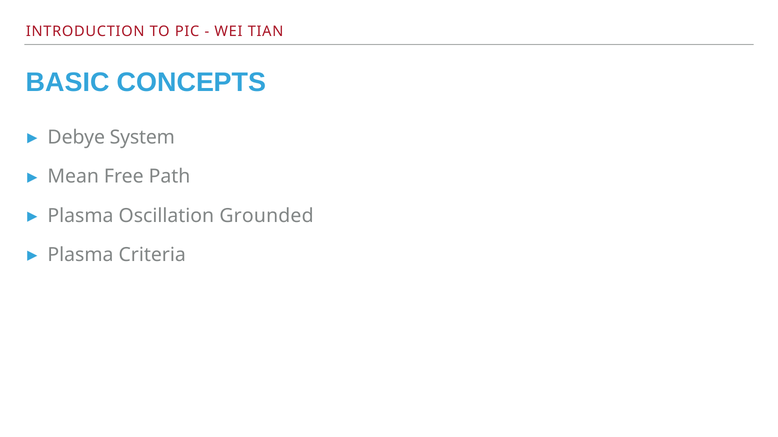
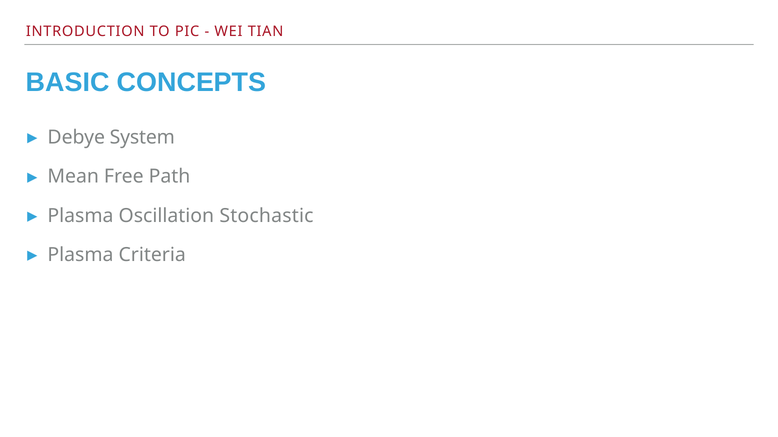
Grounded: Grounded -> Stochastic
